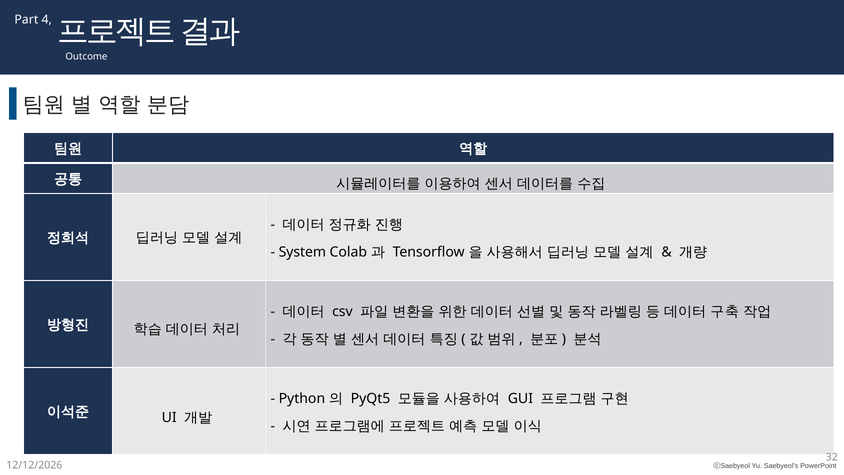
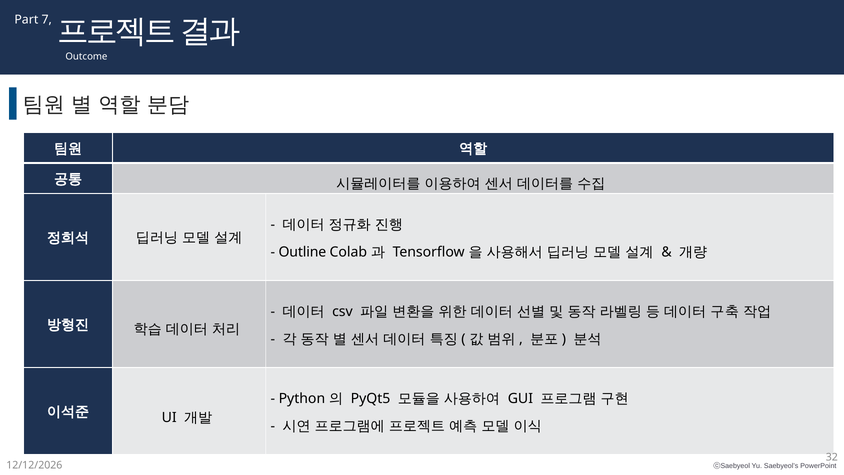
4: 4 -> 7
System: System -> Outline
